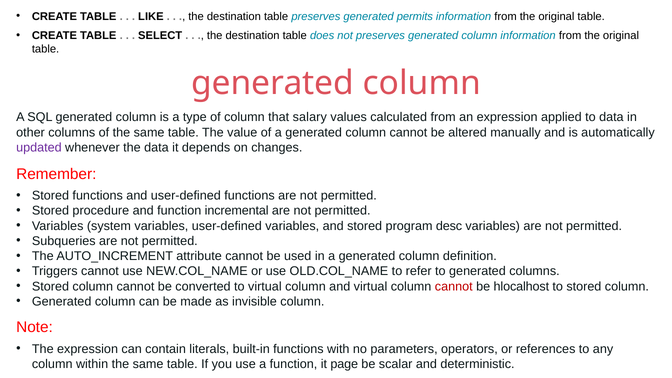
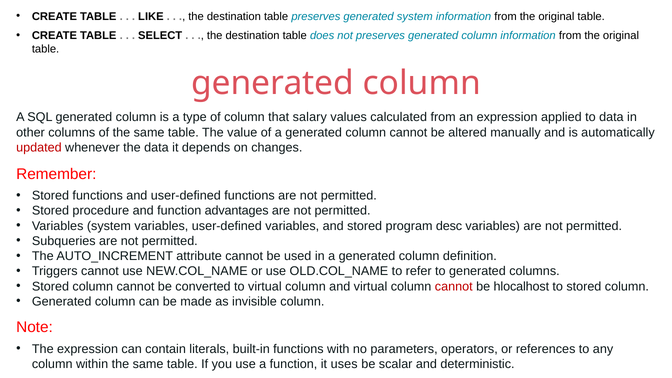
generated permits: permits -> system
updated colour: purple -> red
incremental: incremental -> advantages
page: page -> uses
